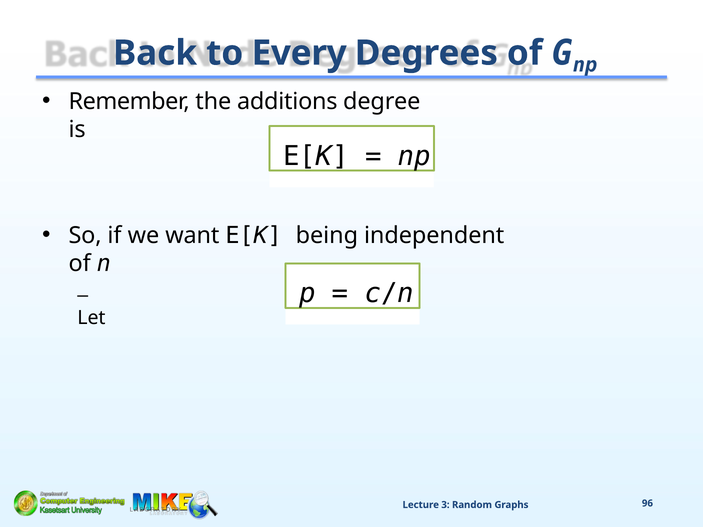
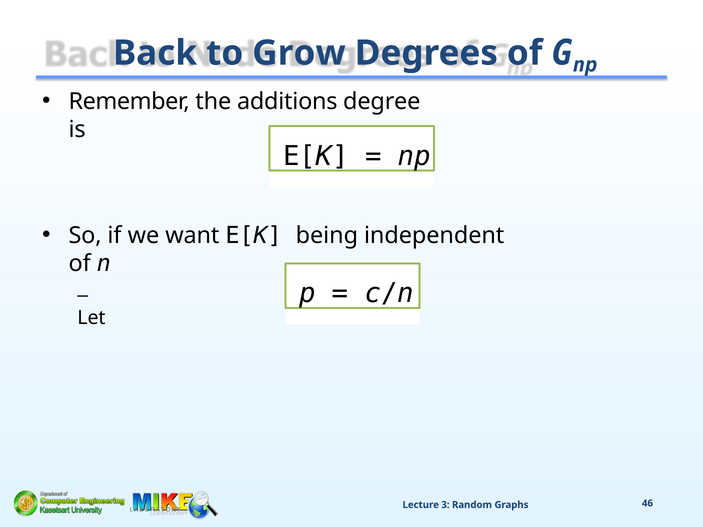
Every: Every -> Grow
96: 96 -> 46
